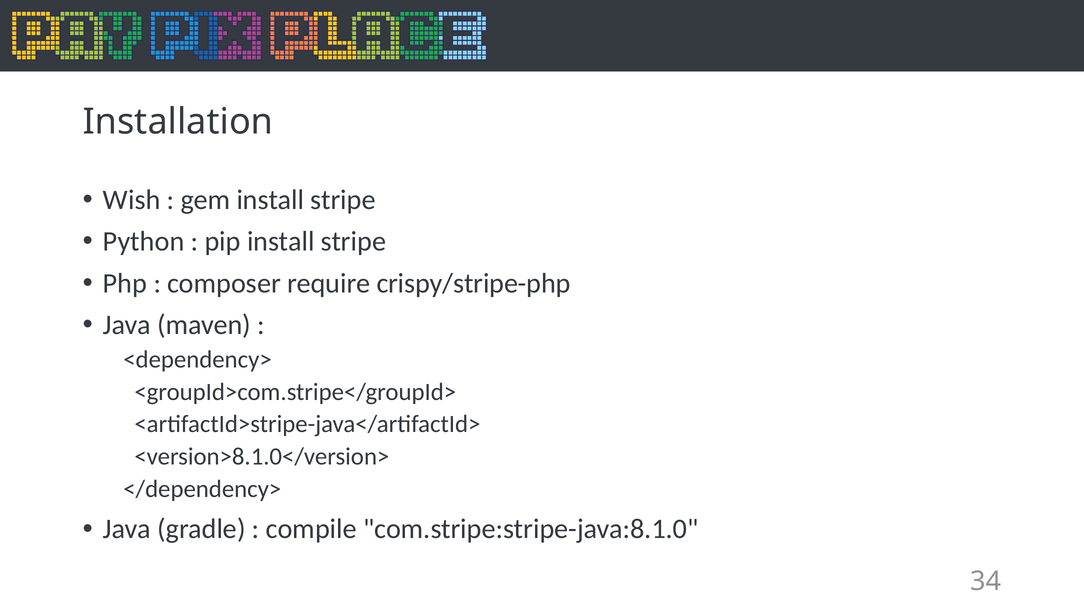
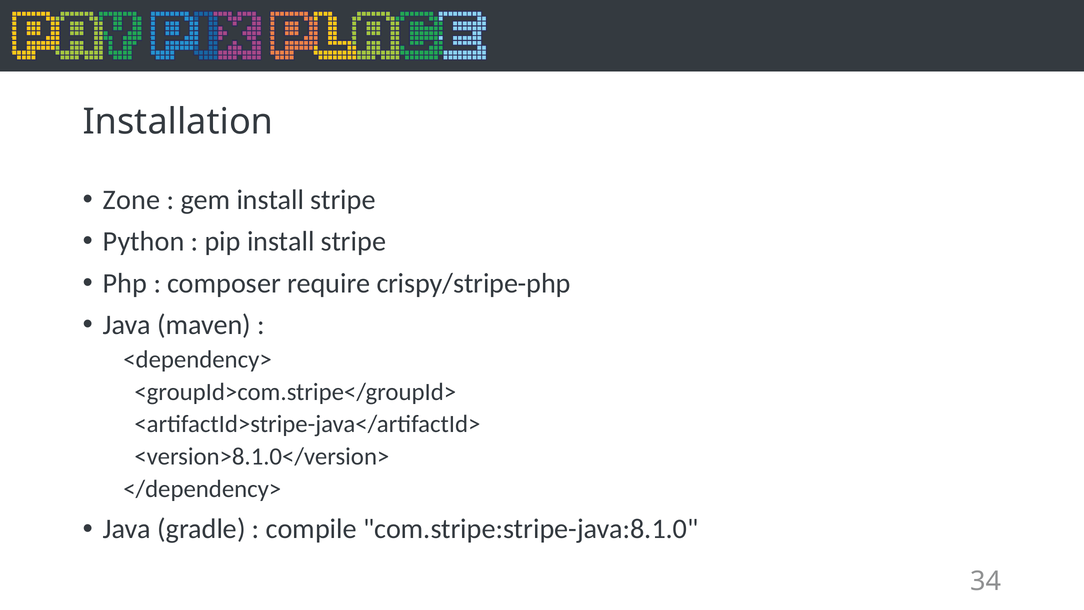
Wish: Wish -> Zone
